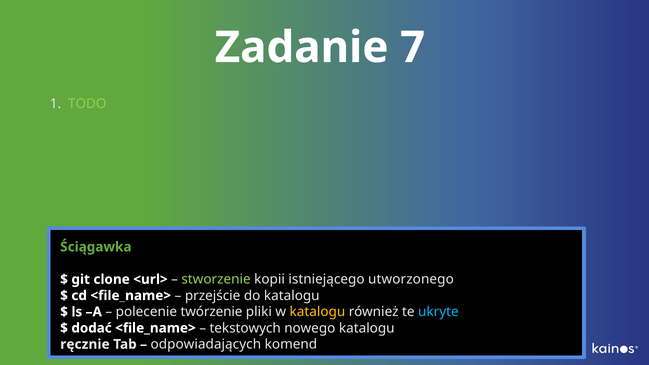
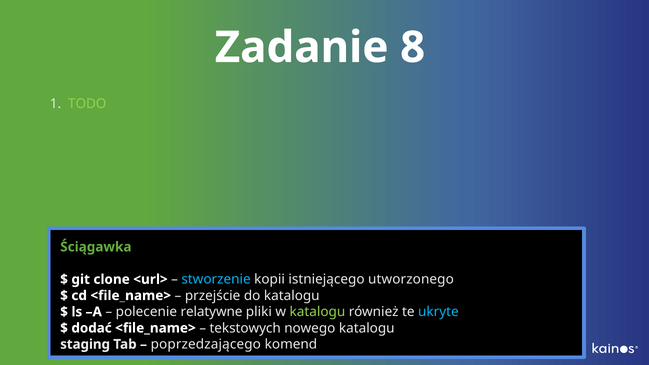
7: 7 -> 8
stworzenie colour: light green -> light blue
twórzenie: twórzenie -> relatywne
katalogu at (317, 312) colour: yellow -> light green
ręcznie: ręcznie -> staging
odpowiadających: odpowiadających -> poprzedzającego
